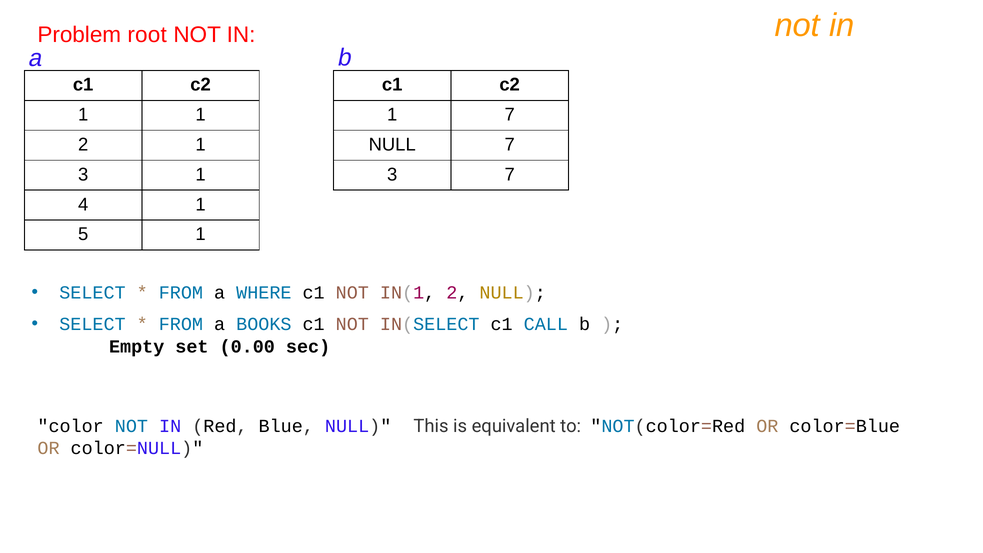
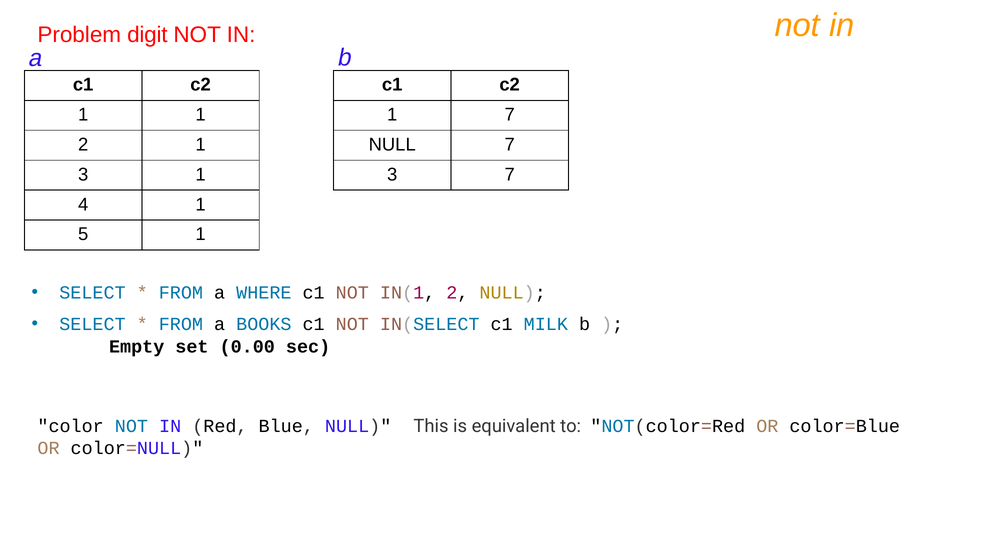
root: root -> digit
CALL: CALL -> MILK
